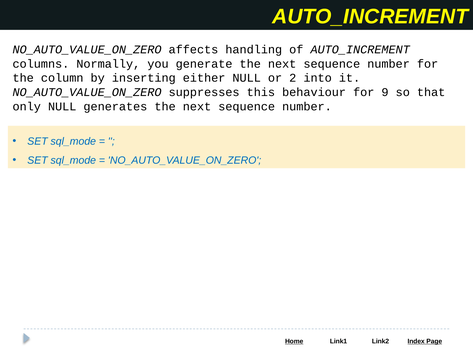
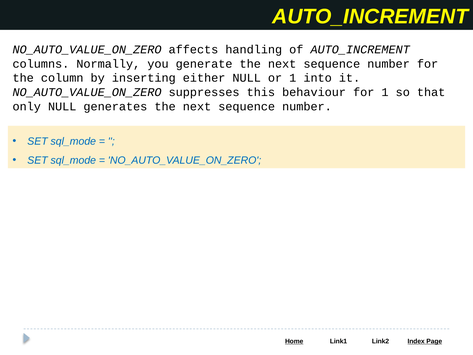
or 2: 2 -> 1
for 9: 9 -> 1
